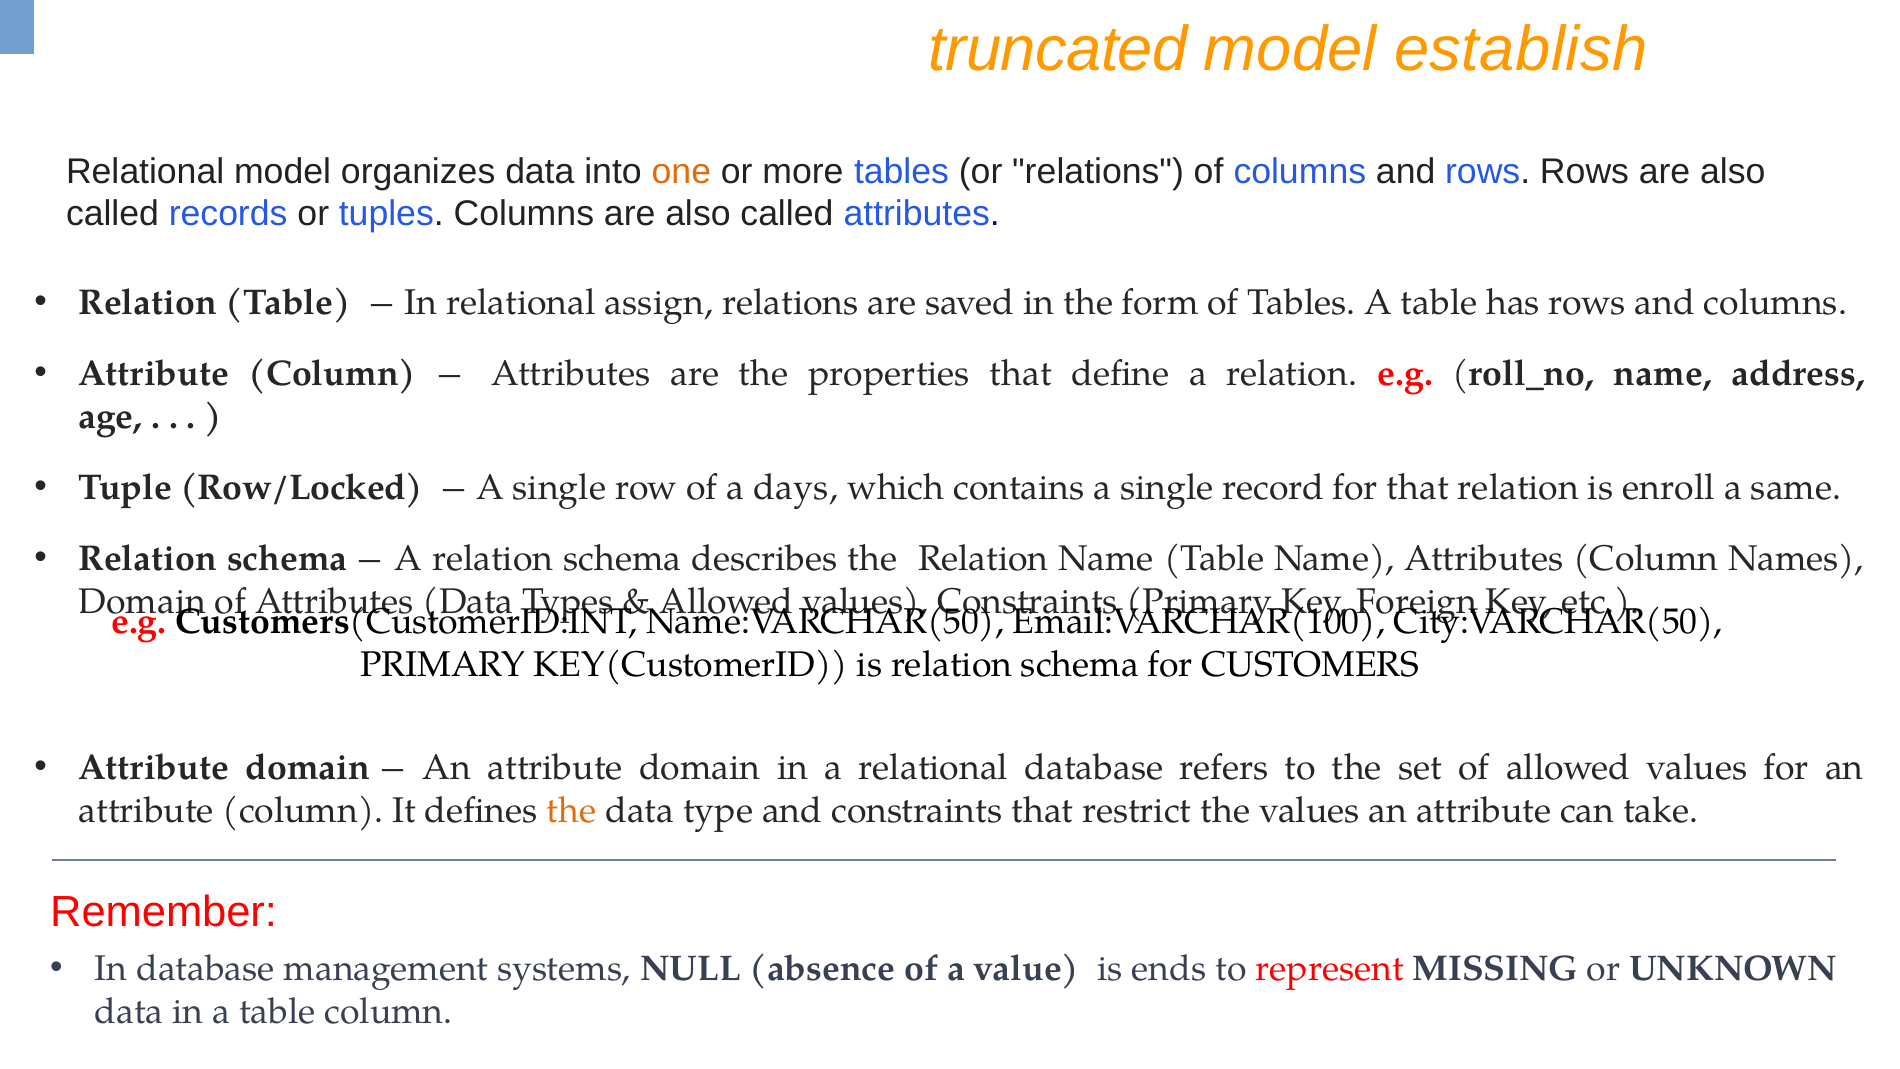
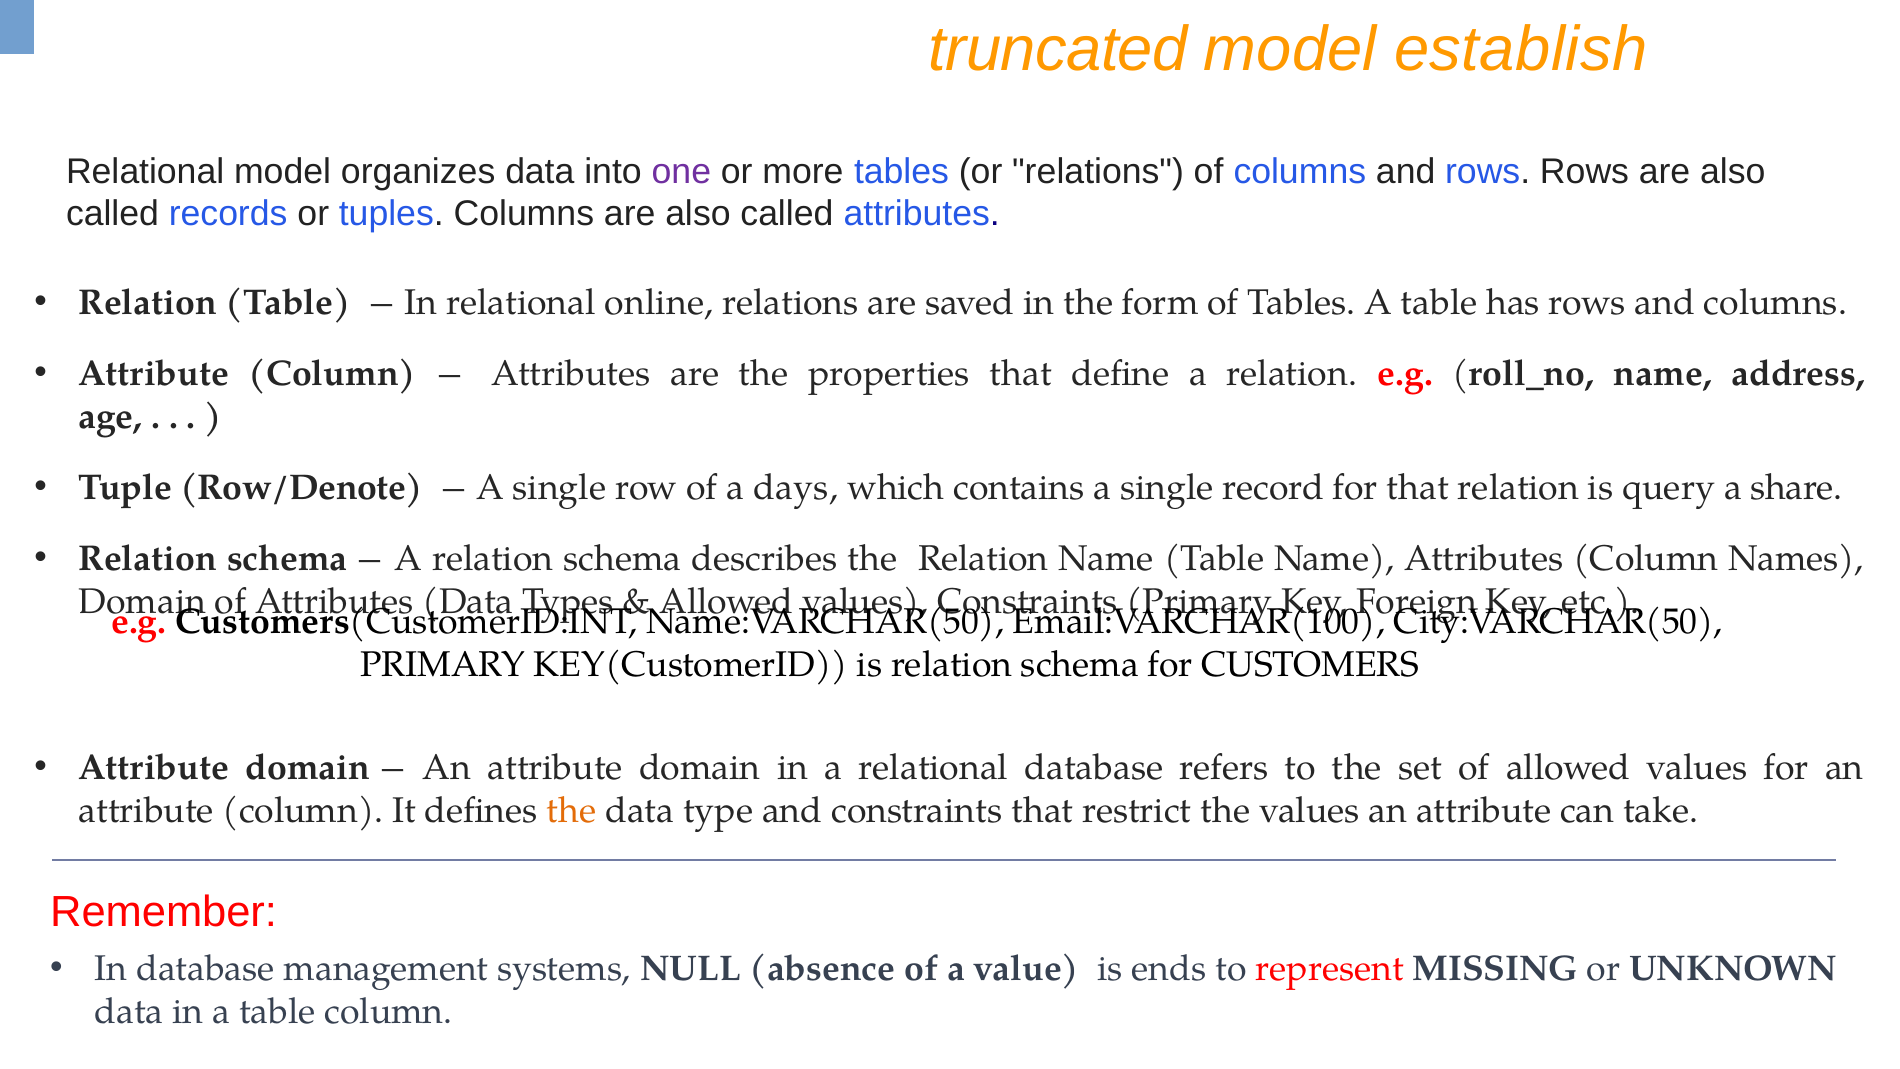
one colour: orange -> purple
assign: assign -> online
Row/Locked: Row/Locked -> Row/Denote
enroll: enroll -> query
same: same -> share
